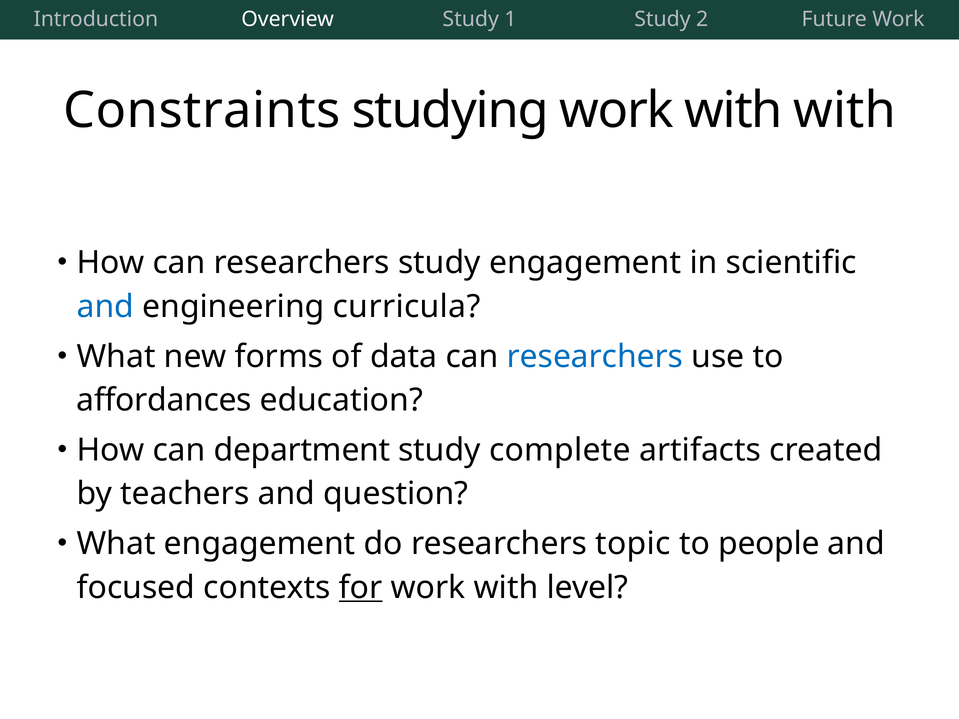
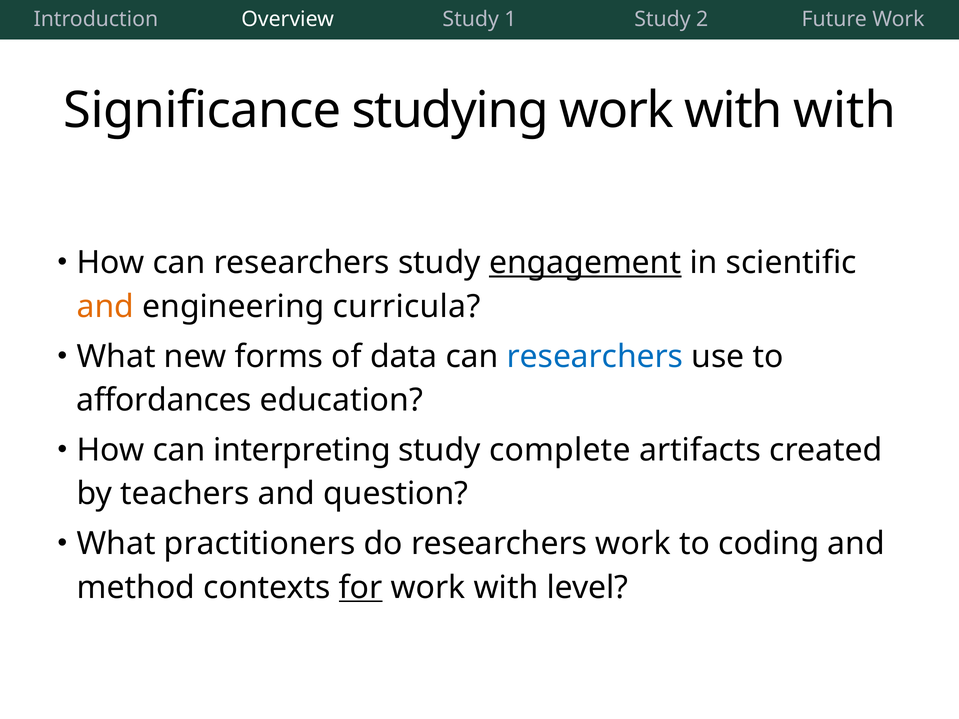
Constraints: Constraints -> Significance
engagement at (585, 263) underline: none -> present
and at (105, 307) colour: blue -> orange
department: department -> interpreting
What engagement: engagement -> practitioners
researchers topic: topic -> work
people: people -> coding
focused: focused -> method
